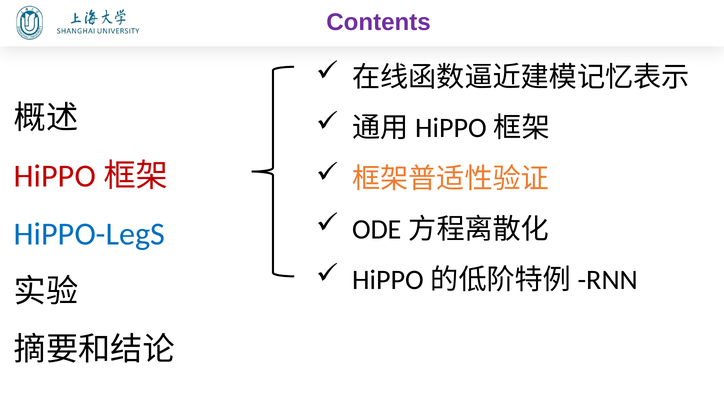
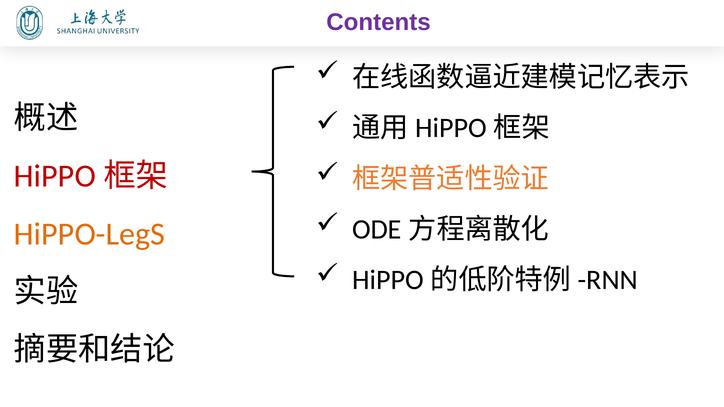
HiPPO-LegS colour: blue -> orange
